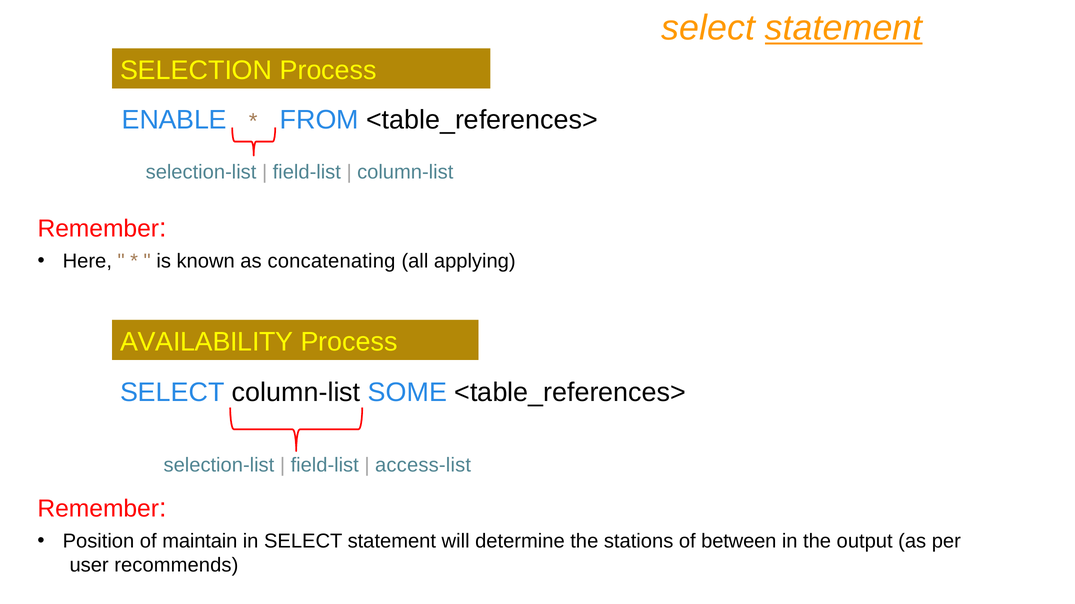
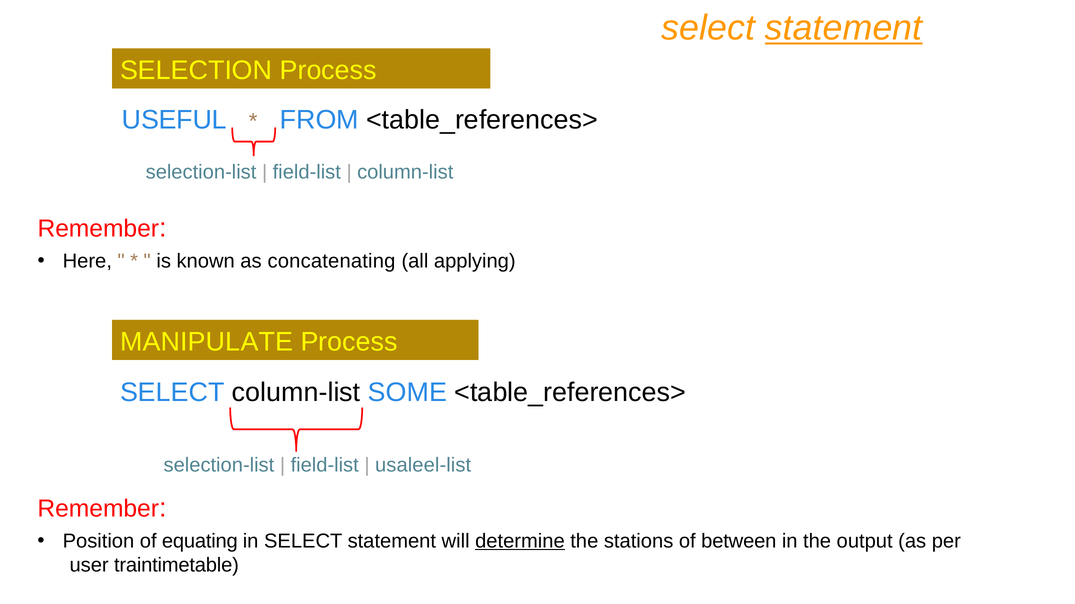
ENABLE: ENABLE -> USEFUL
AVAILABILITY: AVAILABILITY -> MANIPULATE
access-list: access-list -> usaleel-list
maintain: maintain -> equating
determine underline: none -> present
recommends: recommends -> traintimetable
